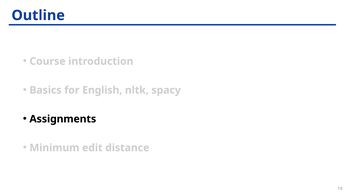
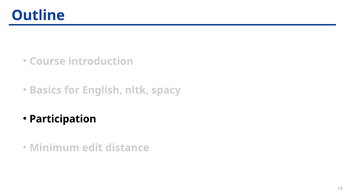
Assignments: Assignments -> Participation
